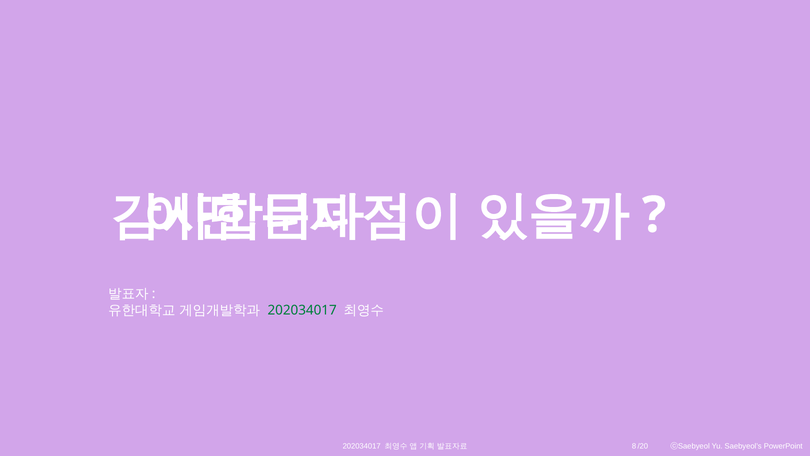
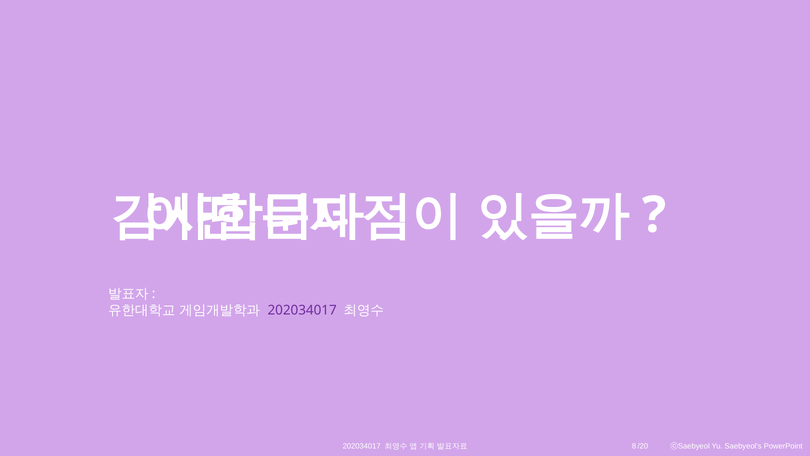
202034017 at (302, 310) colour: green -> purple
